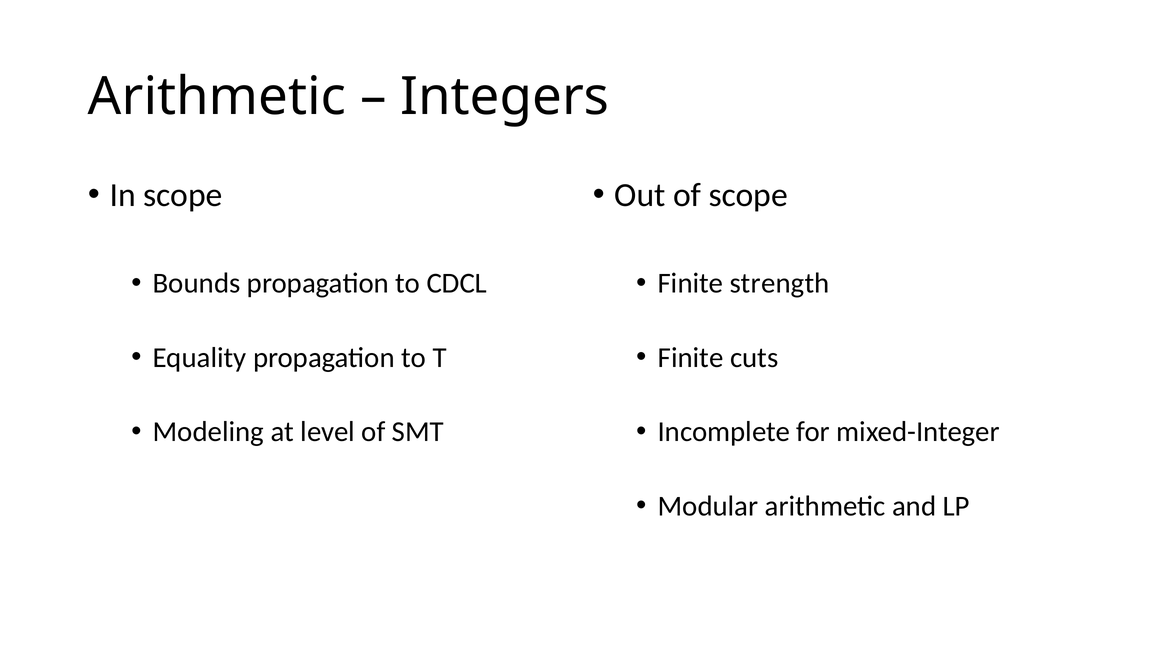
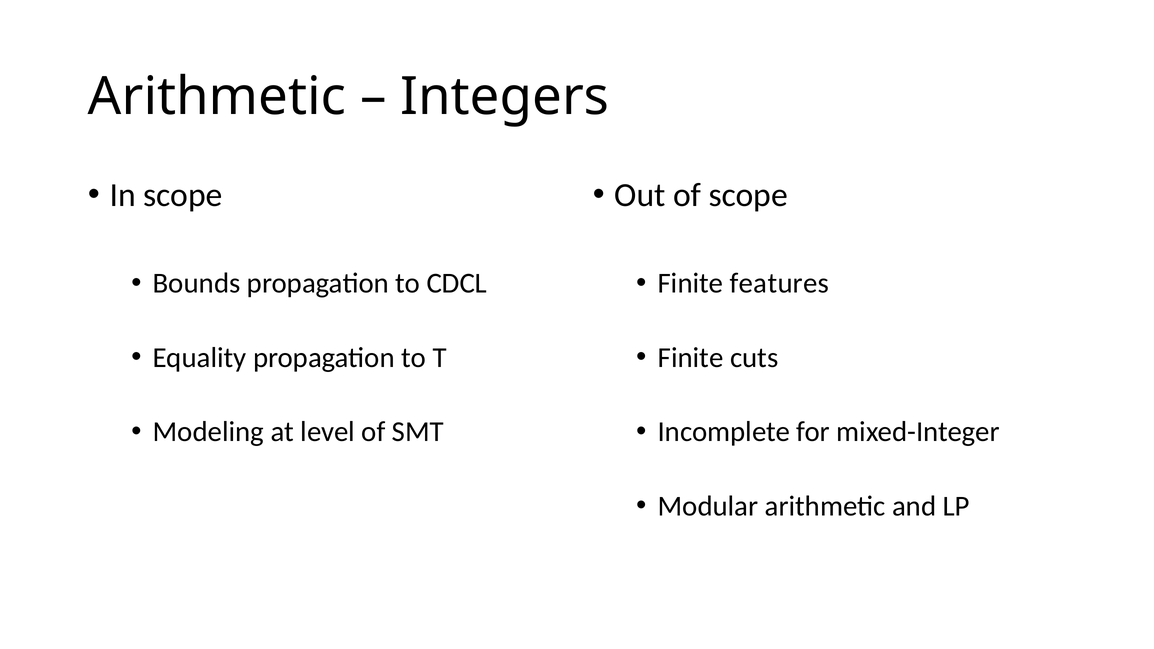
strength: strength -> features
